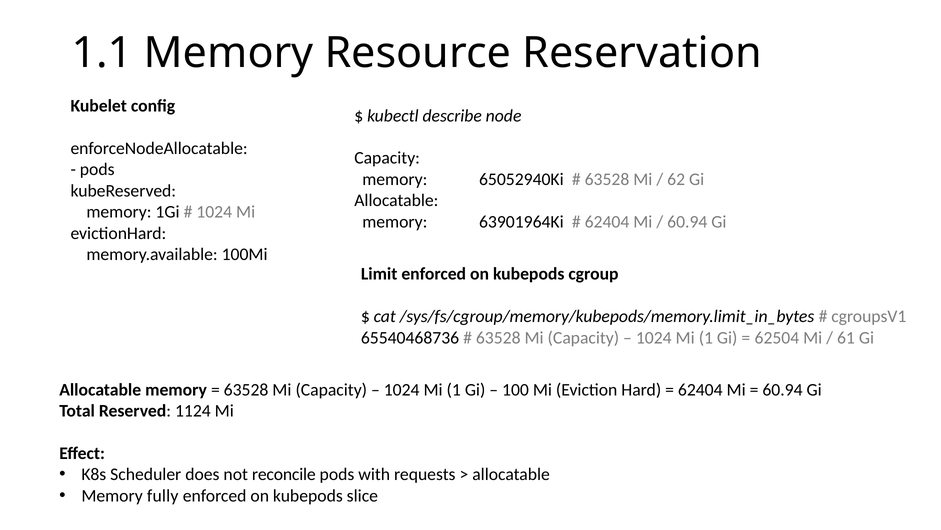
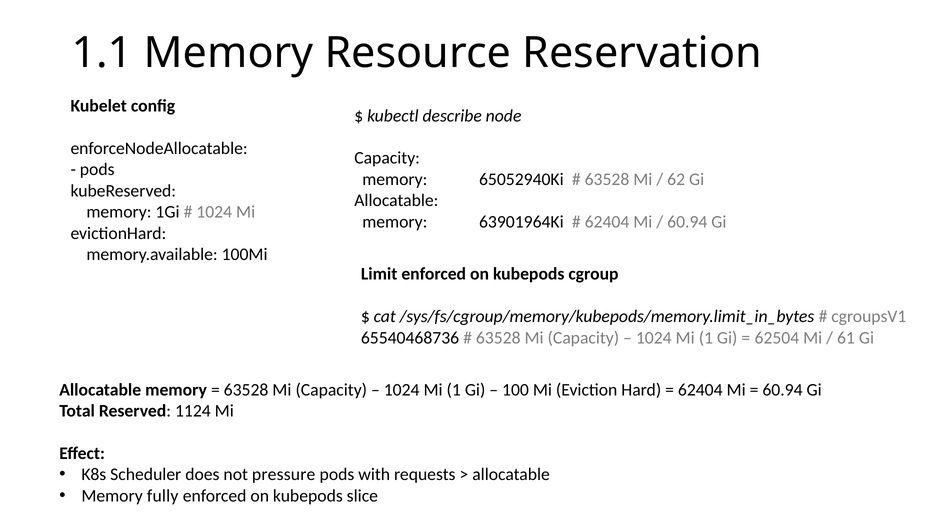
reconcile: reconcile -> pressure
